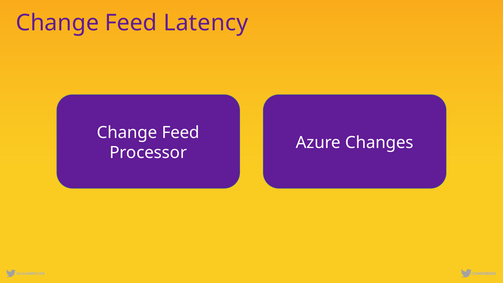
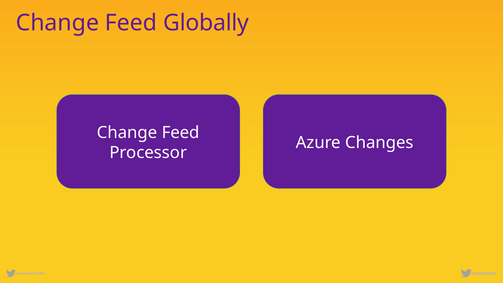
Latency: Latency -> Globally
